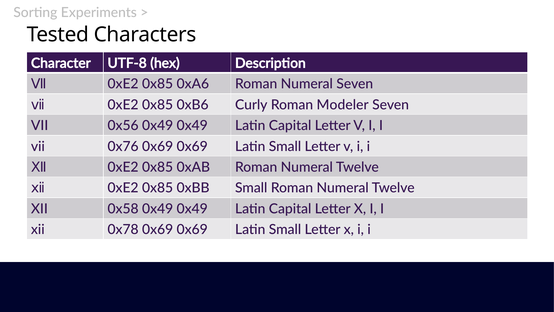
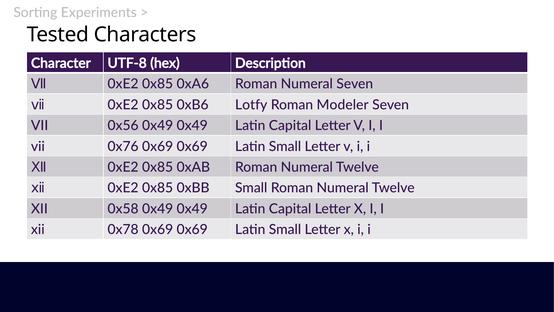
Curly: Curly -> Lotfy
